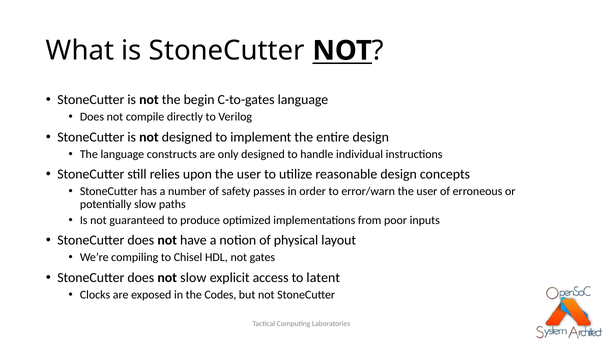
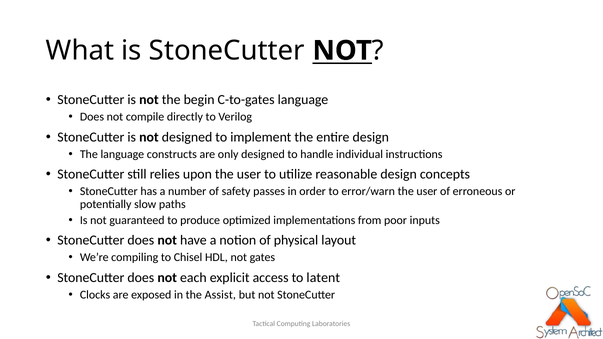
not slow: slow -> each
Codes: Codes -> Assist
